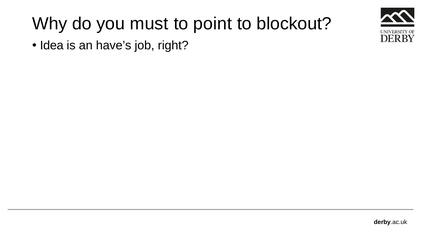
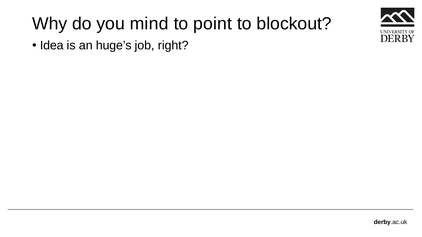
must: must -> mind
have’s: have’s -> huge’s
